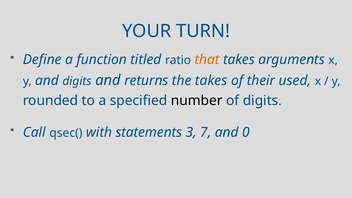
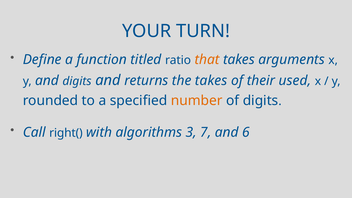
number colour: black -> orange
qsec(: qsec( -> right(
statements: statements -> algorithms
0: 0 -> 6
